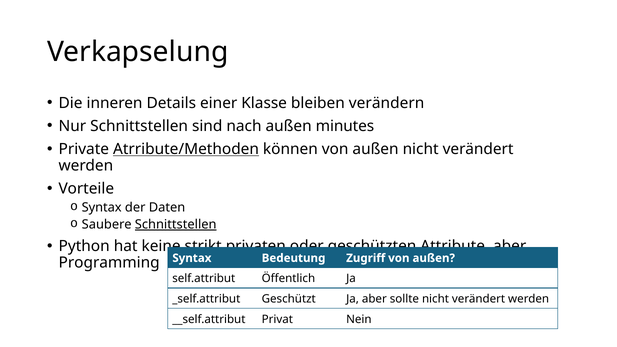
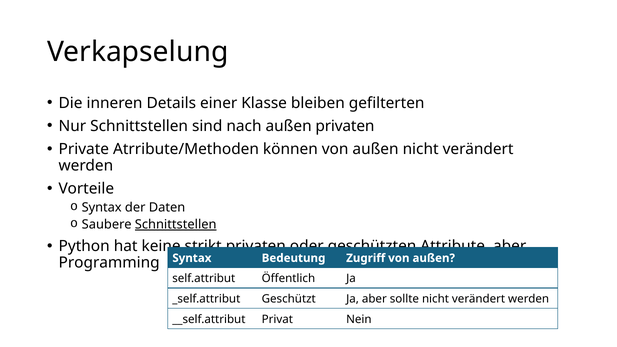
verändern: verändern -> gefilterten
außen minutes: minutes -> privaten
Atrribute/Methoden underline: present -> none
